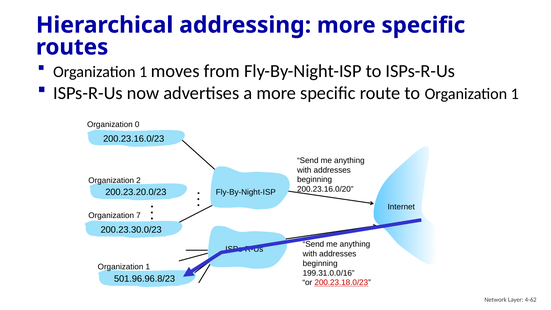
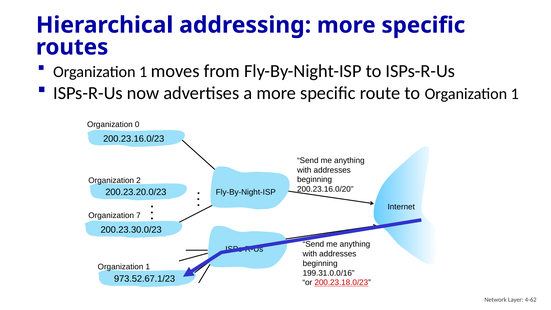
501.96.96.8/23: 501.96.96.8/23 -> 973.52.67.1/23
